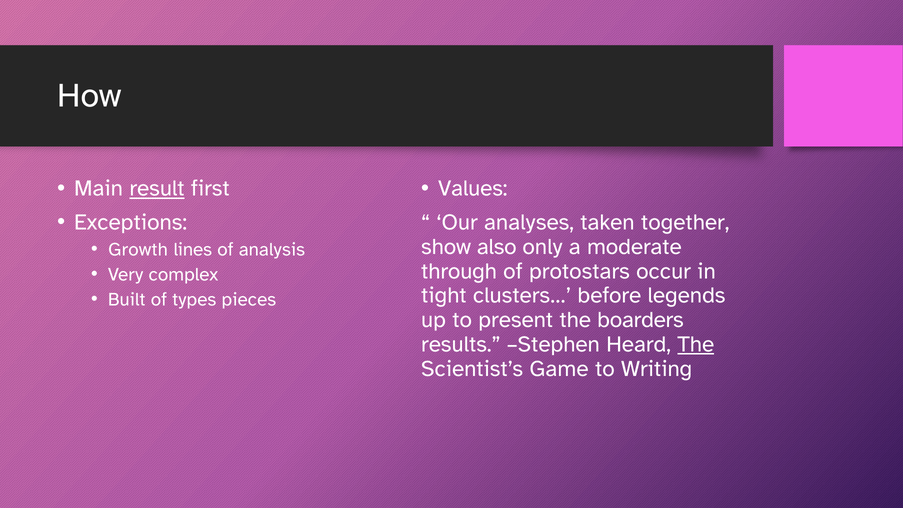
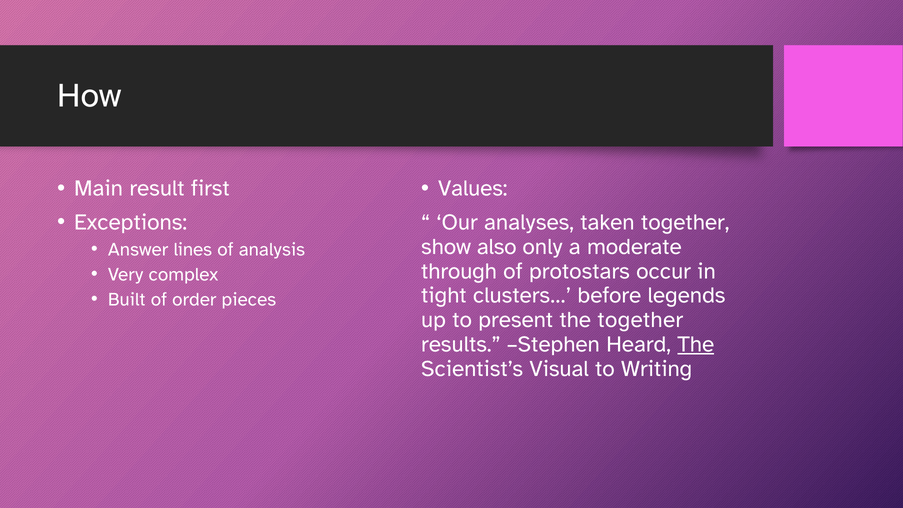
result underline: present -> none
Growth: Growth -> Answer
types: types -> order
the boarders: boarders -> together
Game: Game -> Visual
